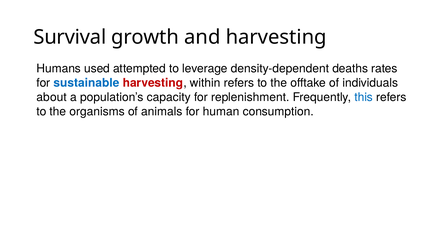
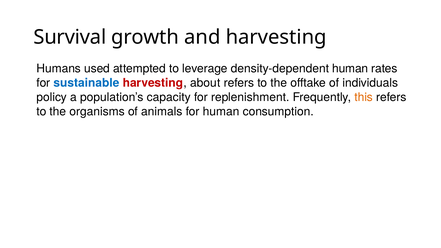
density-dependent deaths: deaths -> human
within: within -> about
about: about -> policy
this colour: blue -> orange
